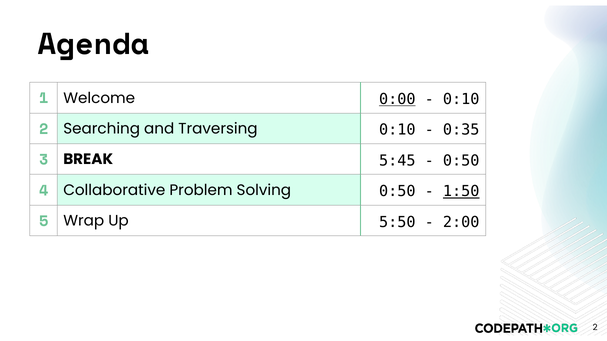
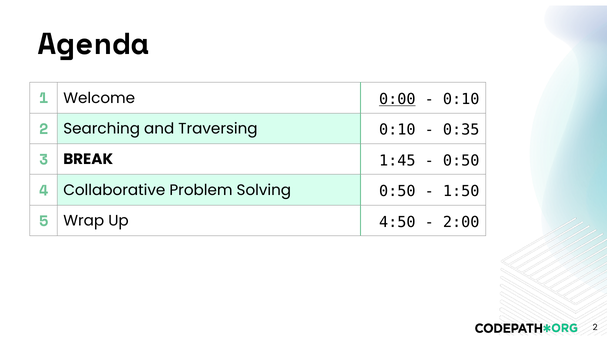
5:45: 5:45 -> 1:45
1:50 underline: present -> none
5:50: 5:50 -> 4:50
